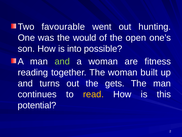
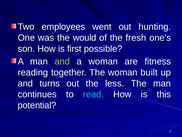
favourable: favourable -> employees
open: open -> fresh
into: into -> first
gets: gets -> less
read colour: yellow -> light blue
